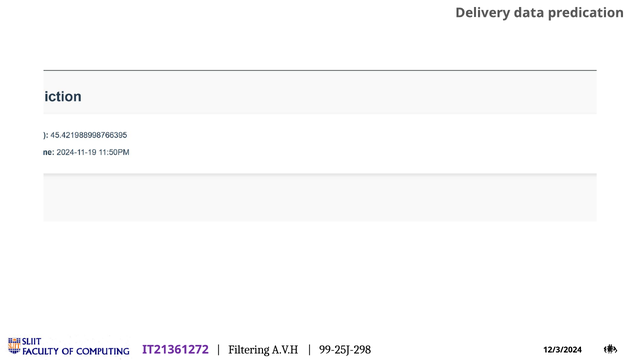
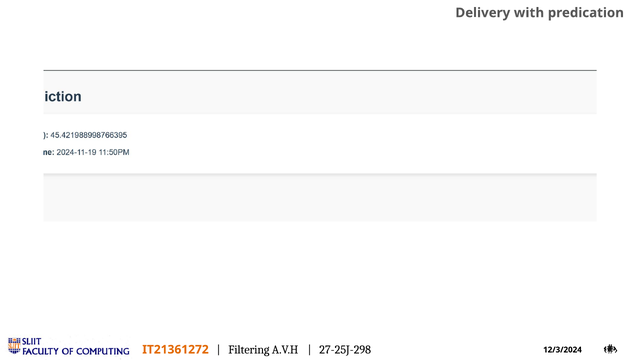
data: data -> with
IT21361272 colour: purple -> orange
99-25J-298: 99-25J-298 -> 27-25J-298
